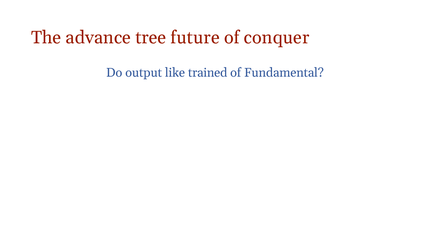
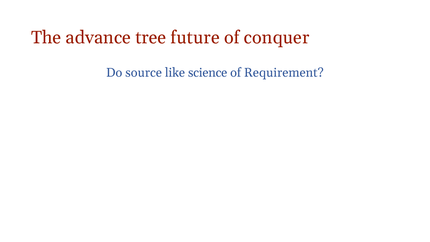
output: output -> source
trained: trained -> science
Fundamental: Fundamental -> Requirement
